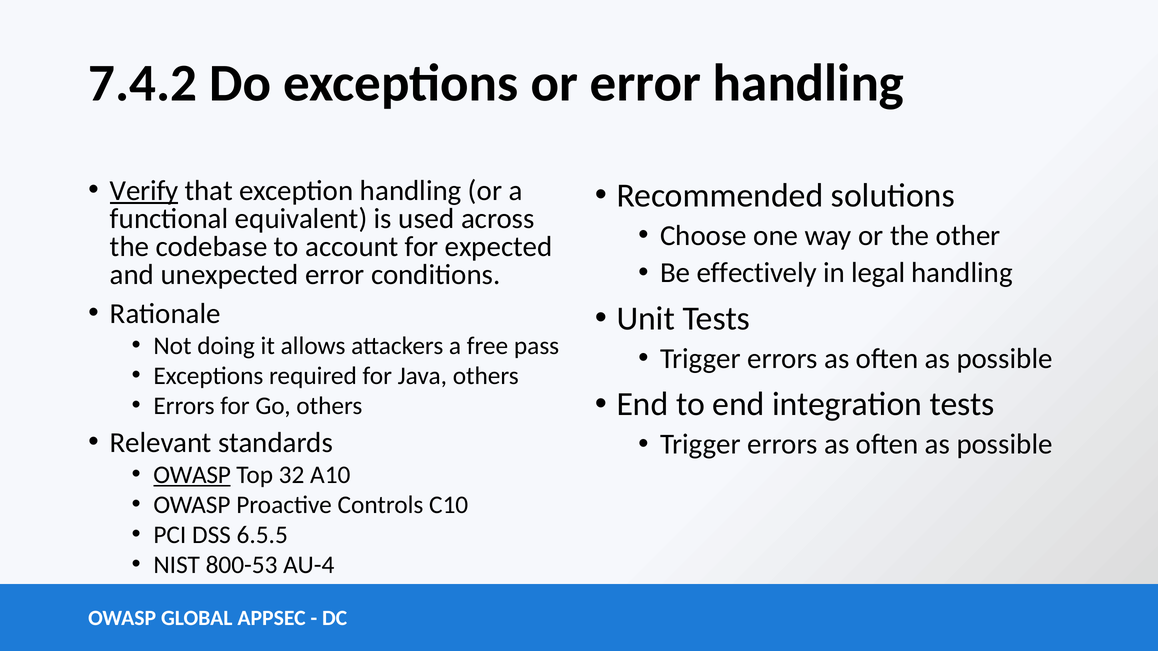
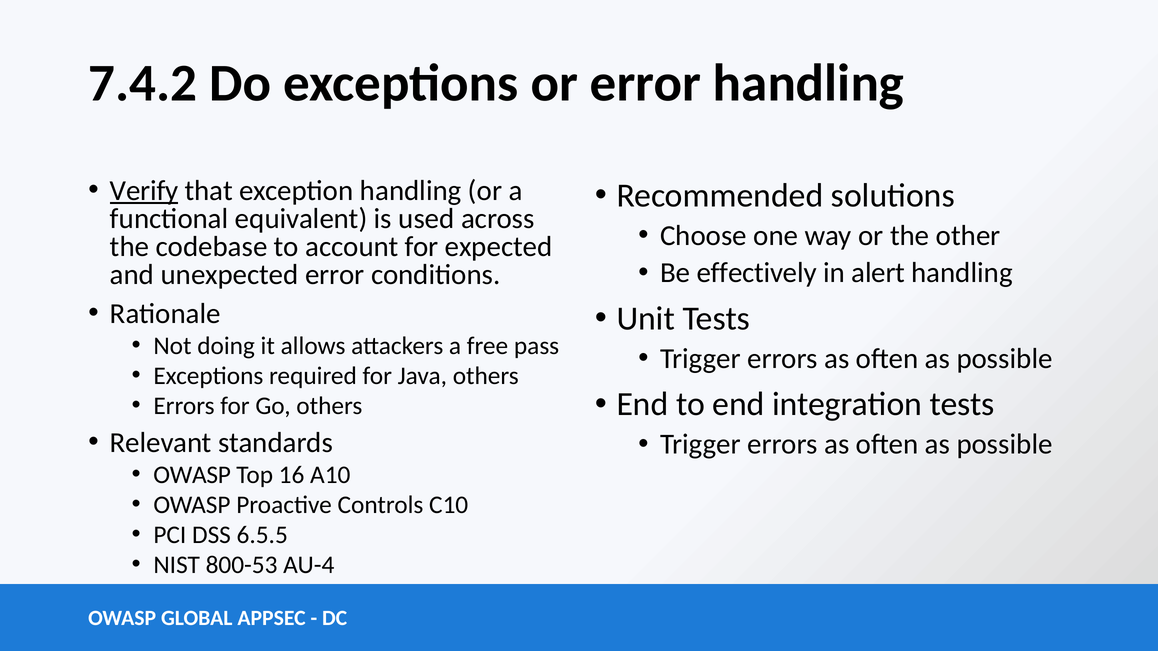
legal: legal -> alert
OWASP at (192, 475) underline: present -> none
32: 32 -> 16
